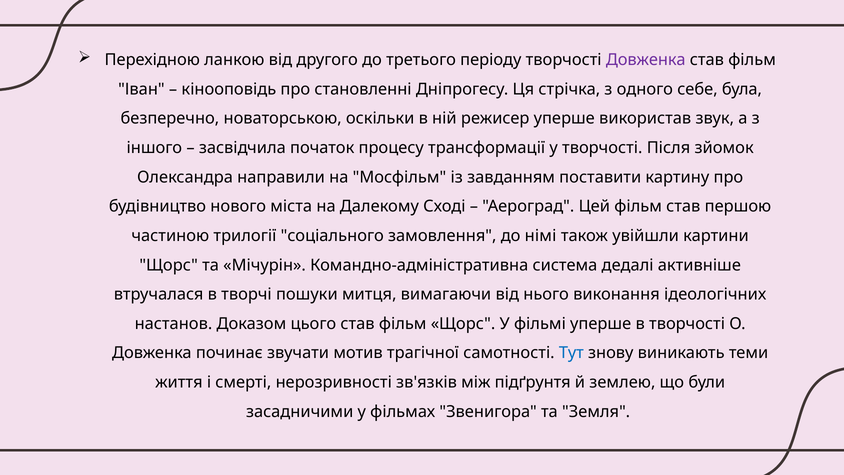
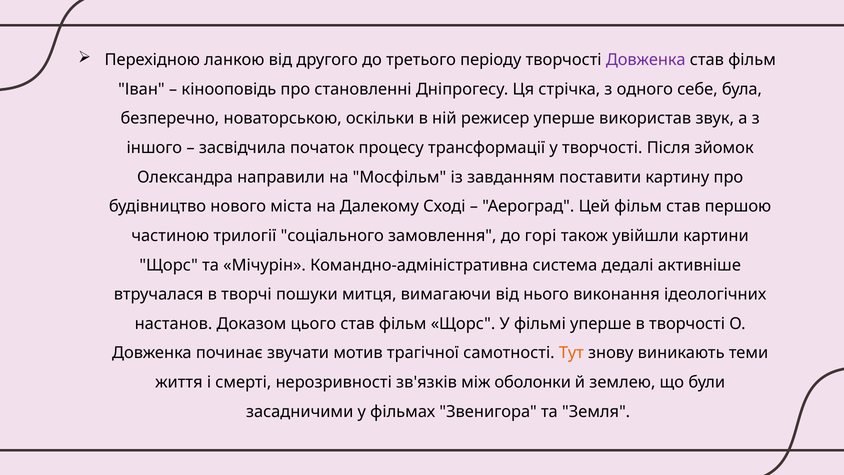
німі: німі -> горі
Тут colour: blue -> orange
підґрунтя: підґрунтя -> оболонки
